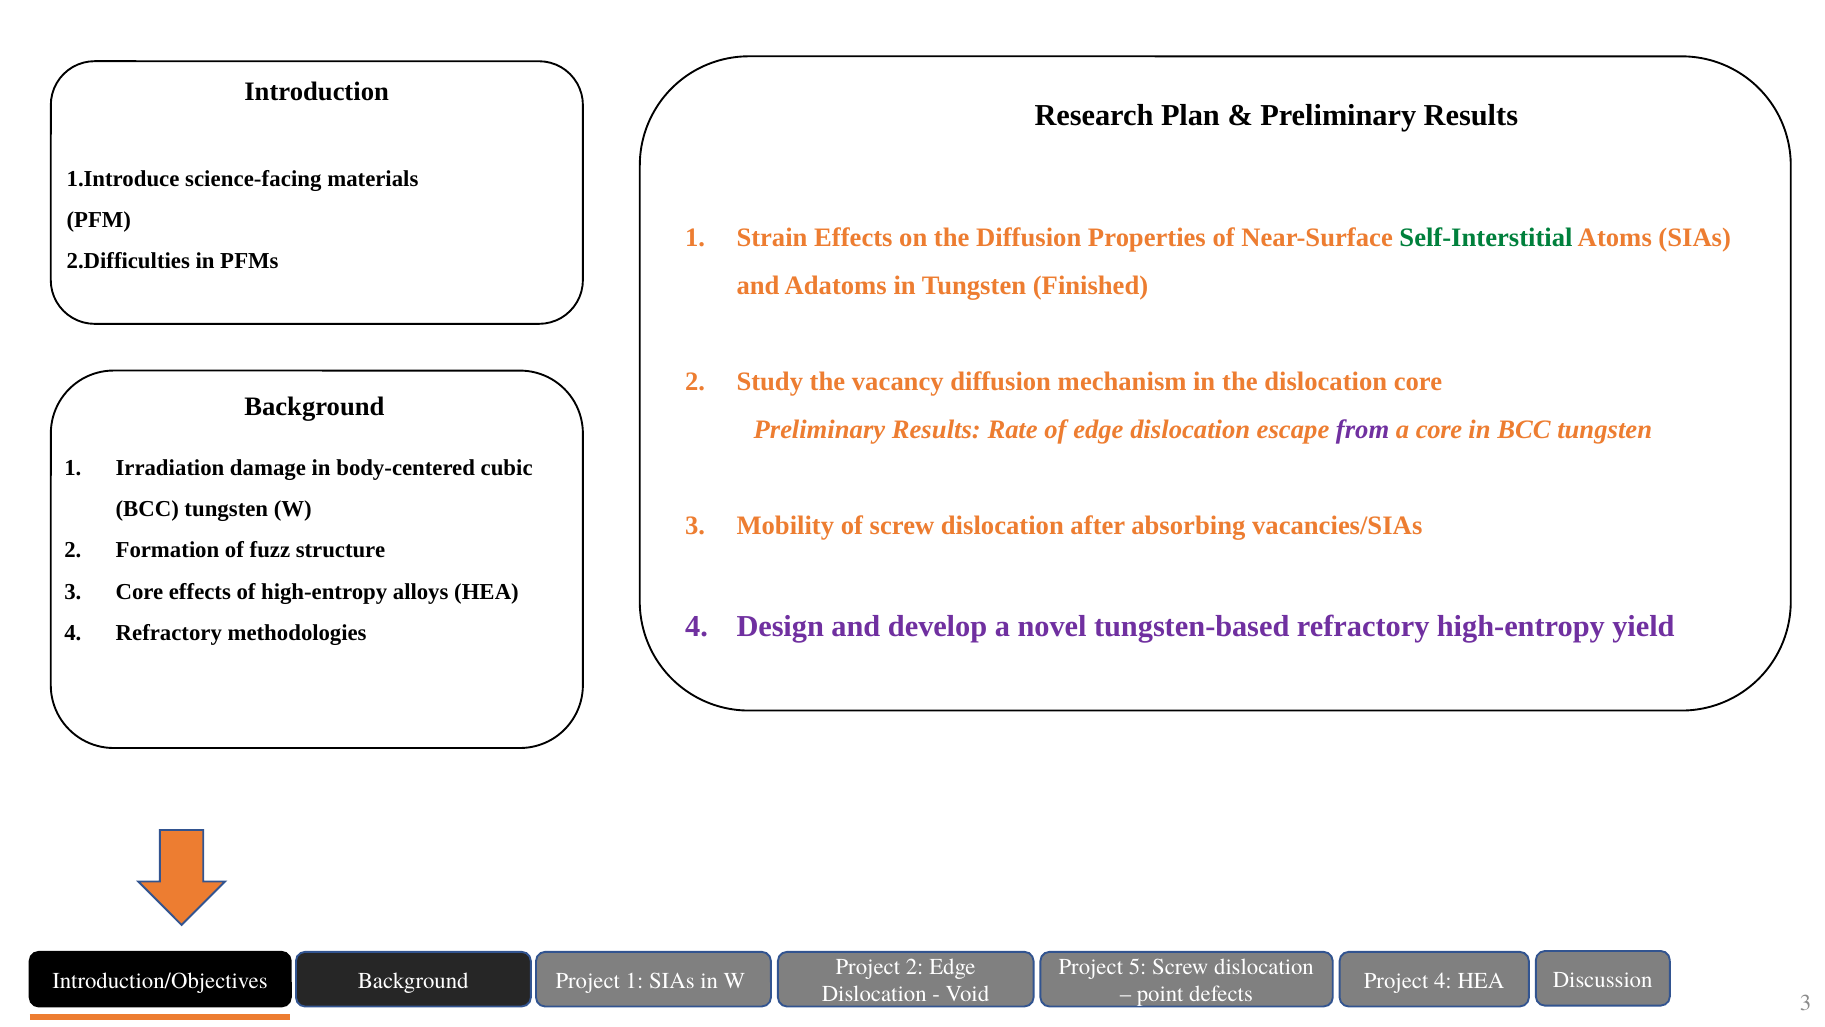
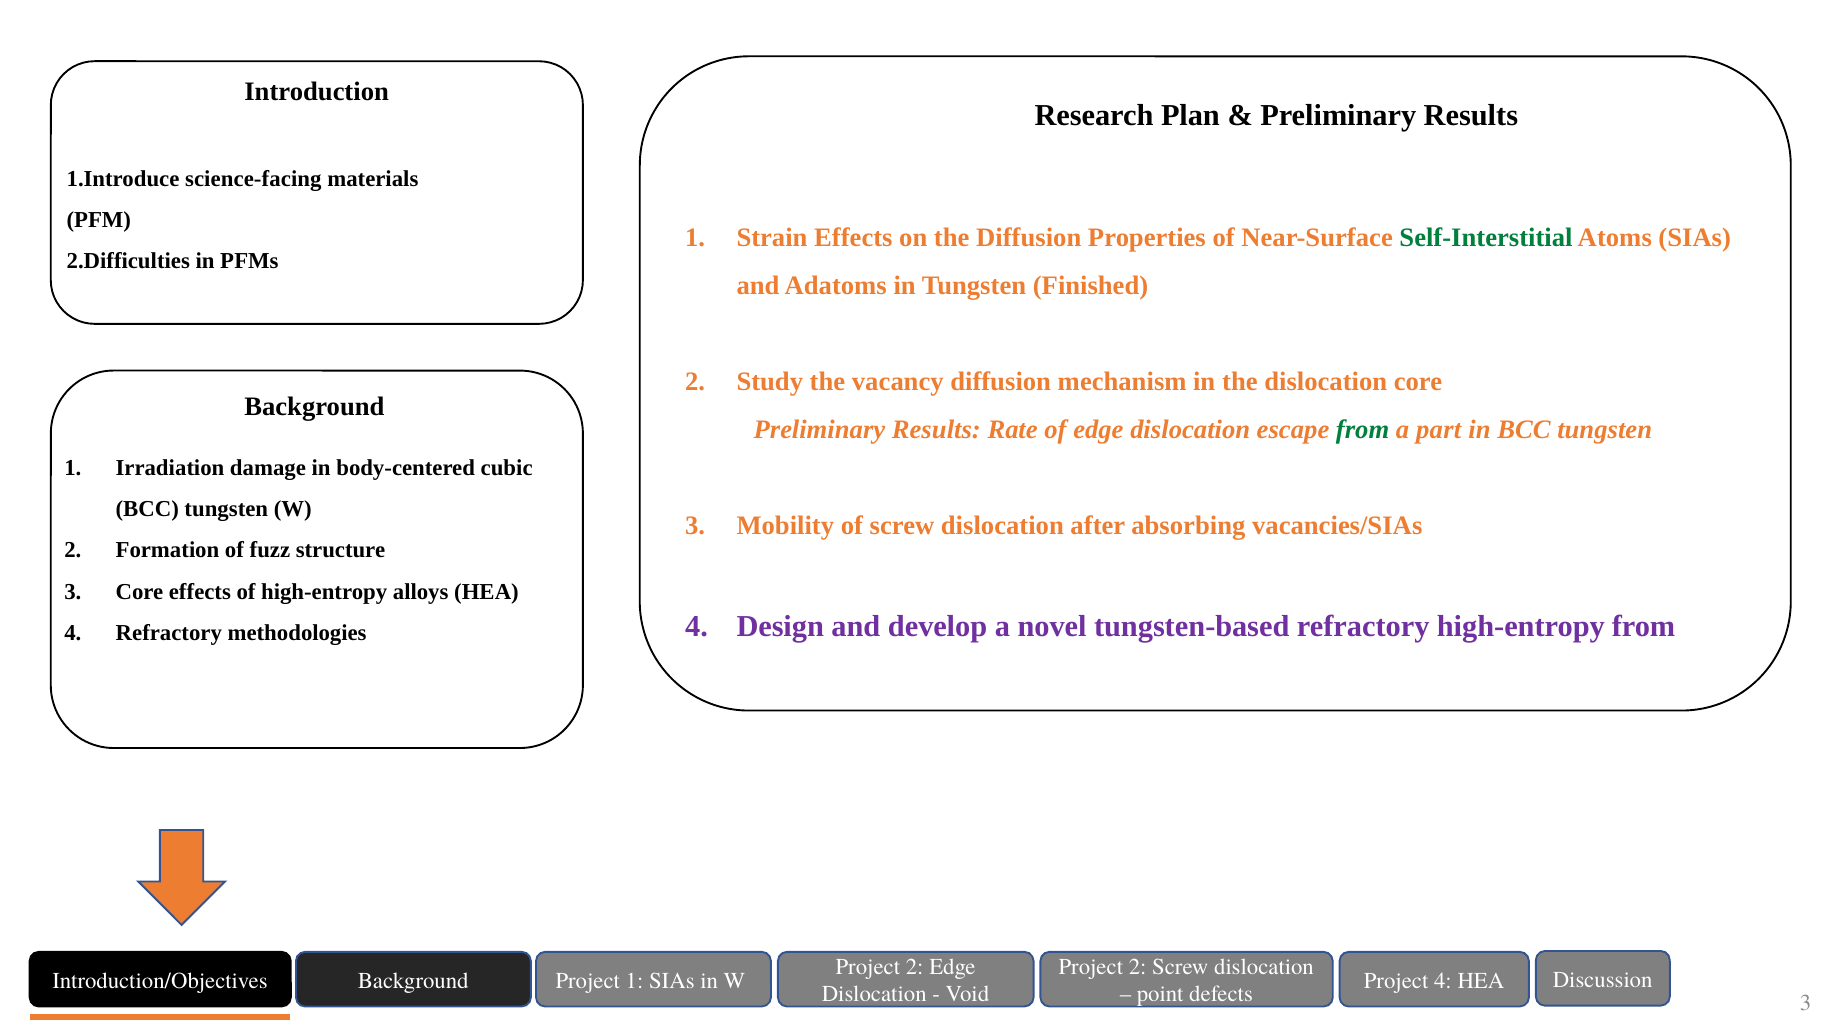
from at (1363, 430) colour: purple -> green
a core: core -> part
high-entropy yield: yield -> from
5 at (1138, 967): 5 -> 2
